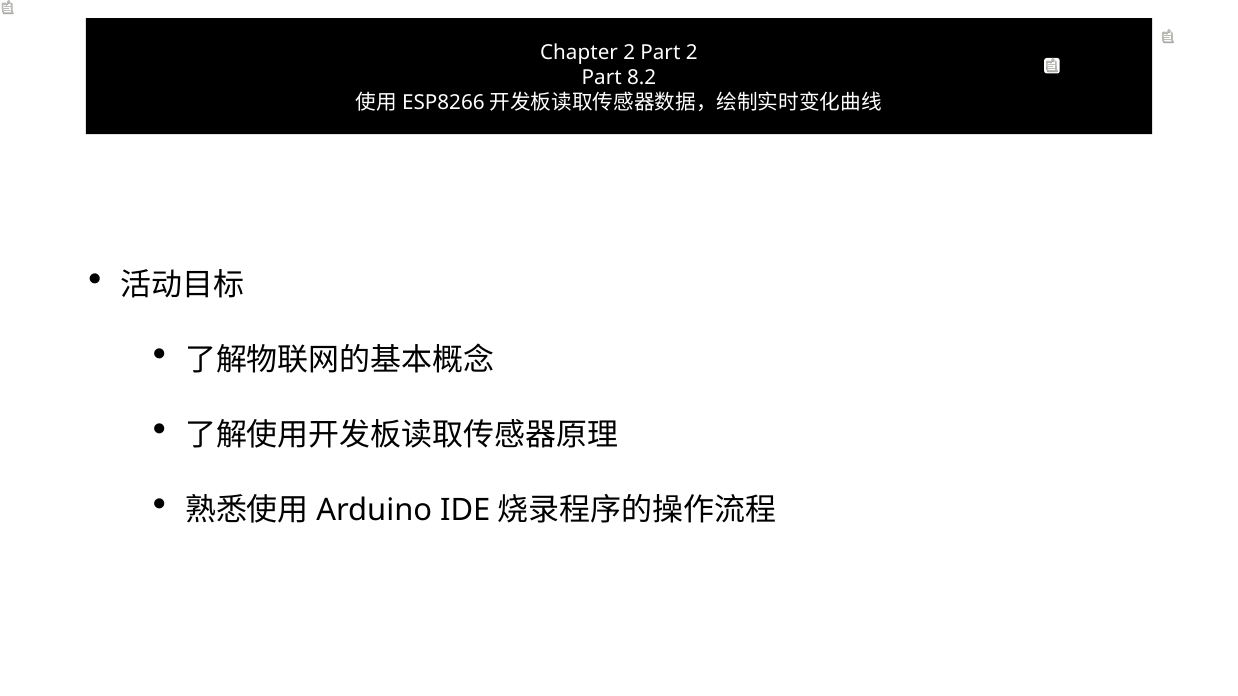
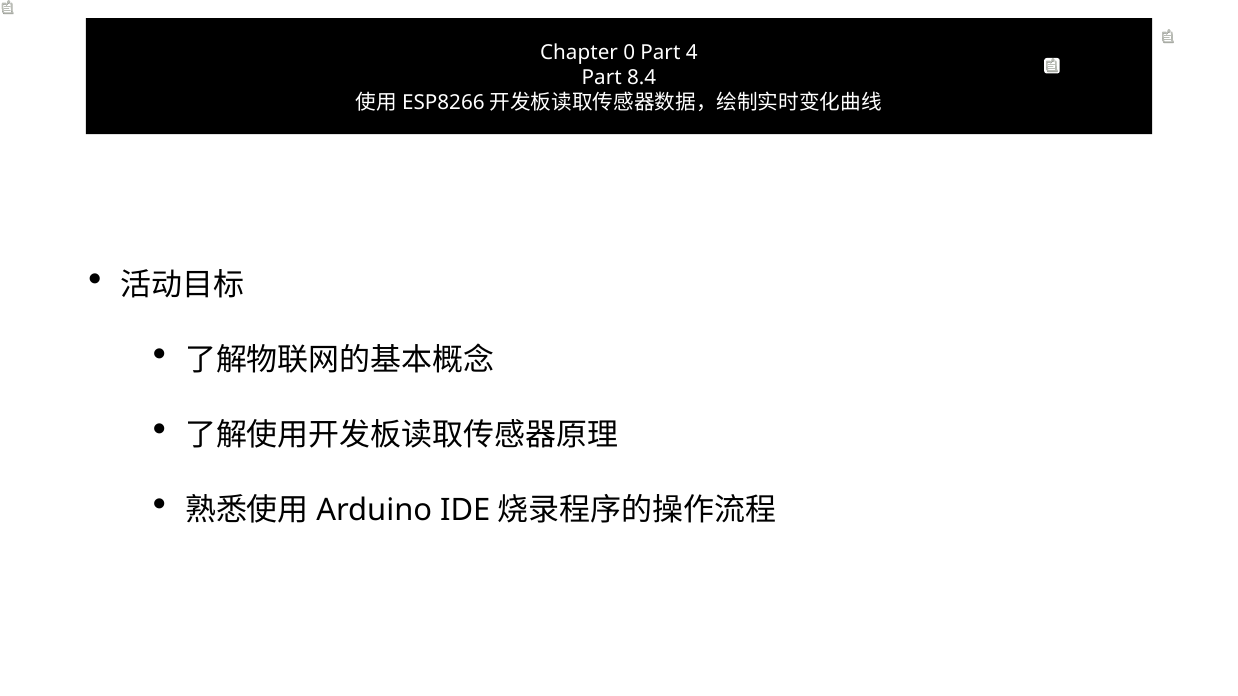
Chapter 2: 2 -> 0
Part 2: 2 -> 4
8.2: 8.2 -> 8.4
